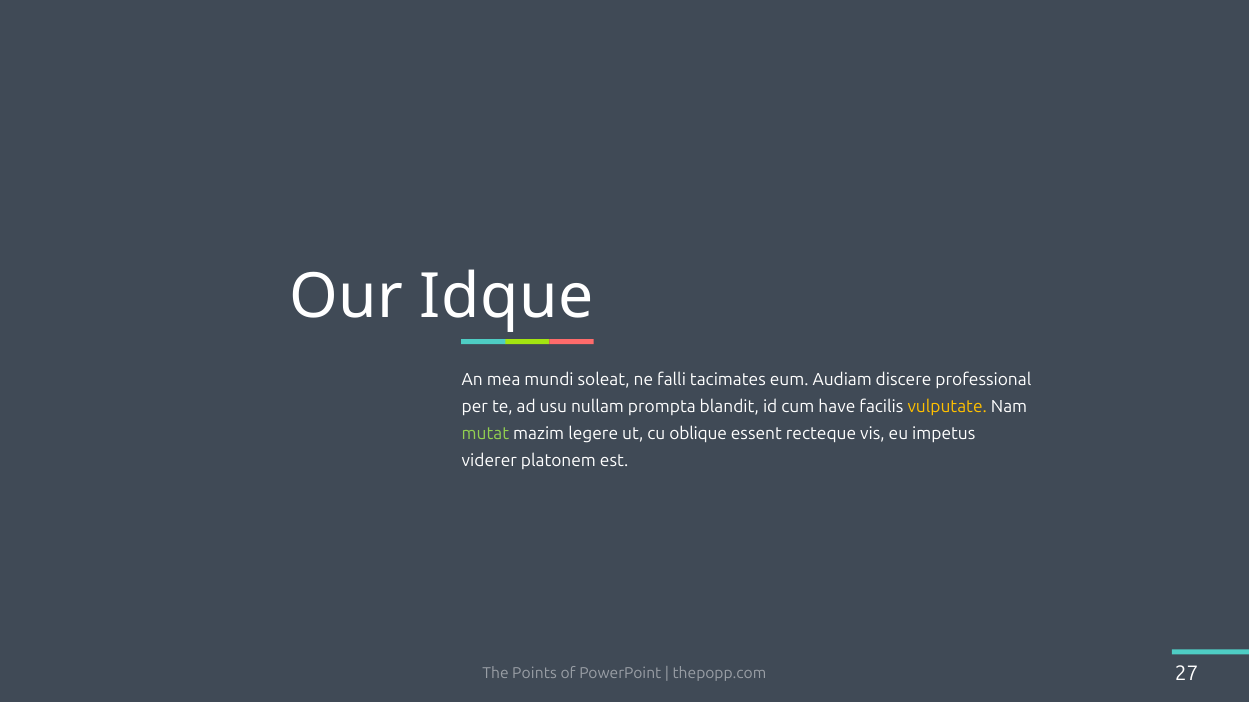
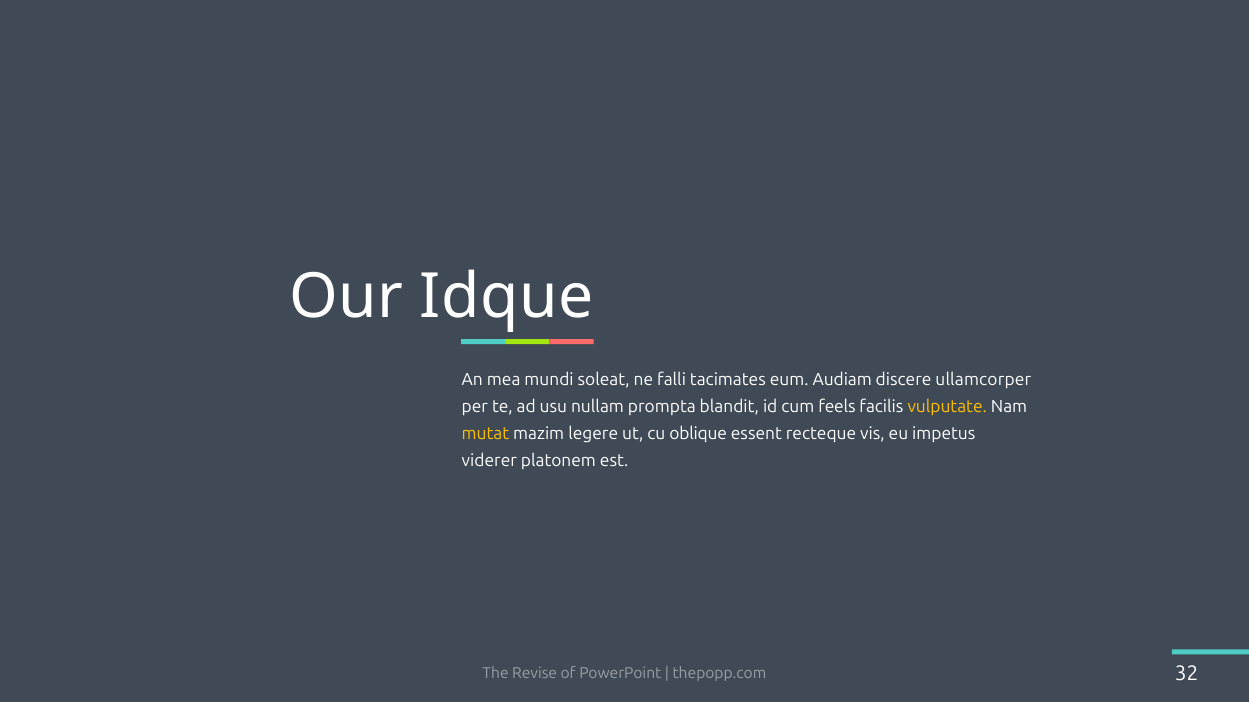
professional: professional -> ullamcorper
have: have -> feels
mutat colour: light green -> yellow
Points: Points -> Revise
27: 27 -> 32
